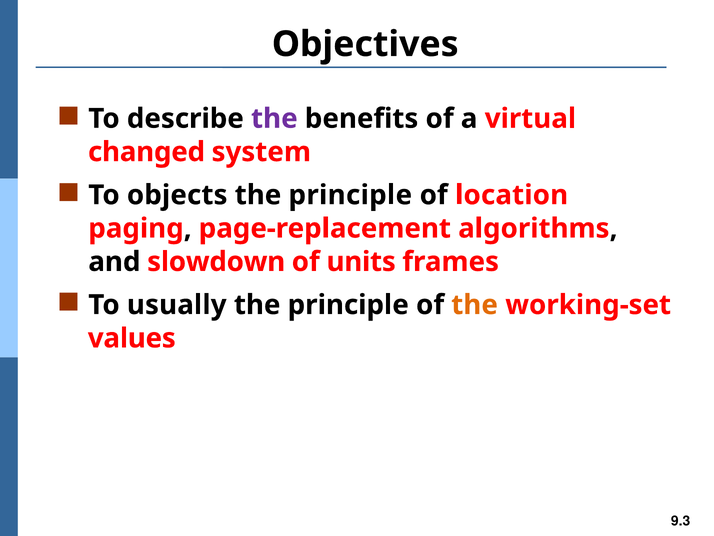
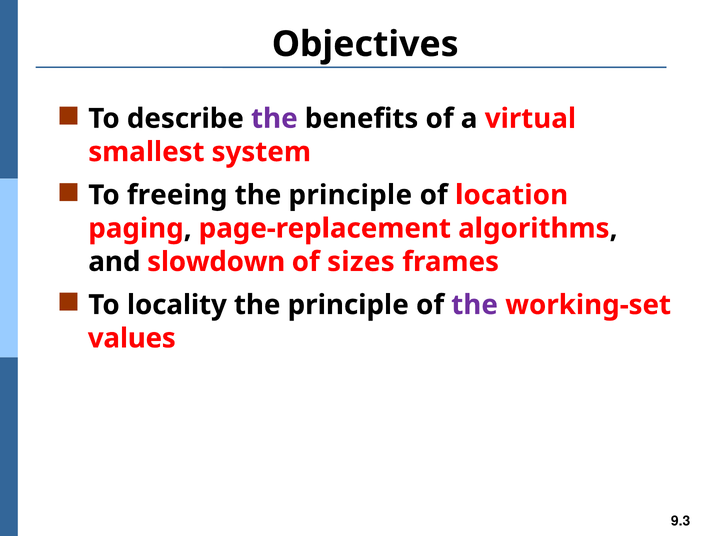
changed: changed -> smallest
objects: objects -> freeing
units: units -> sizes
usually: usually -> locality
the at (475, 305) colour: orange -> purple
